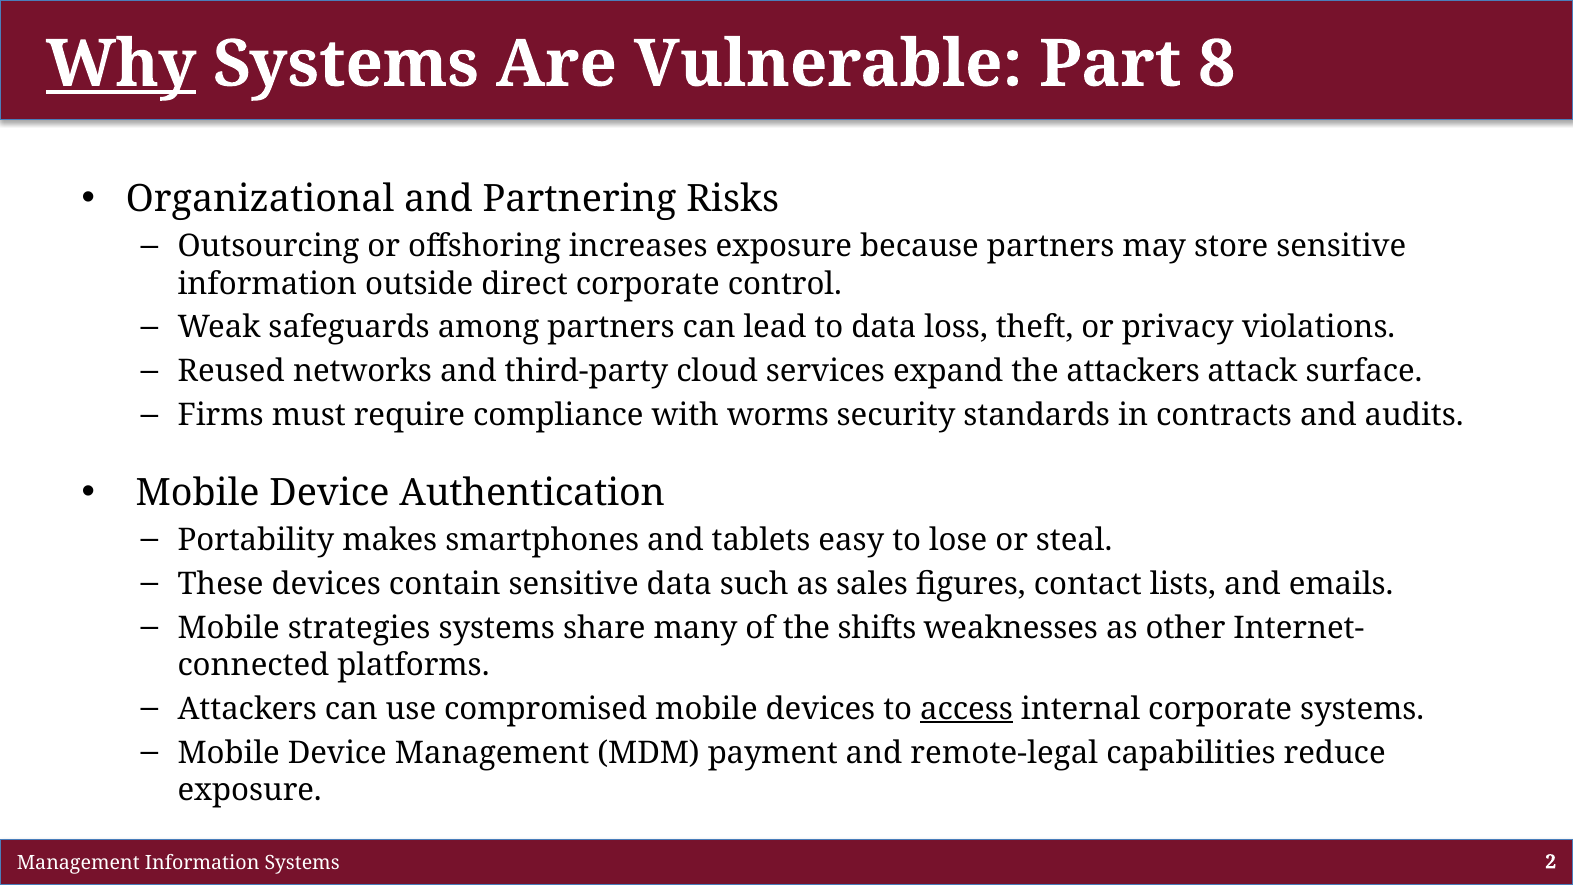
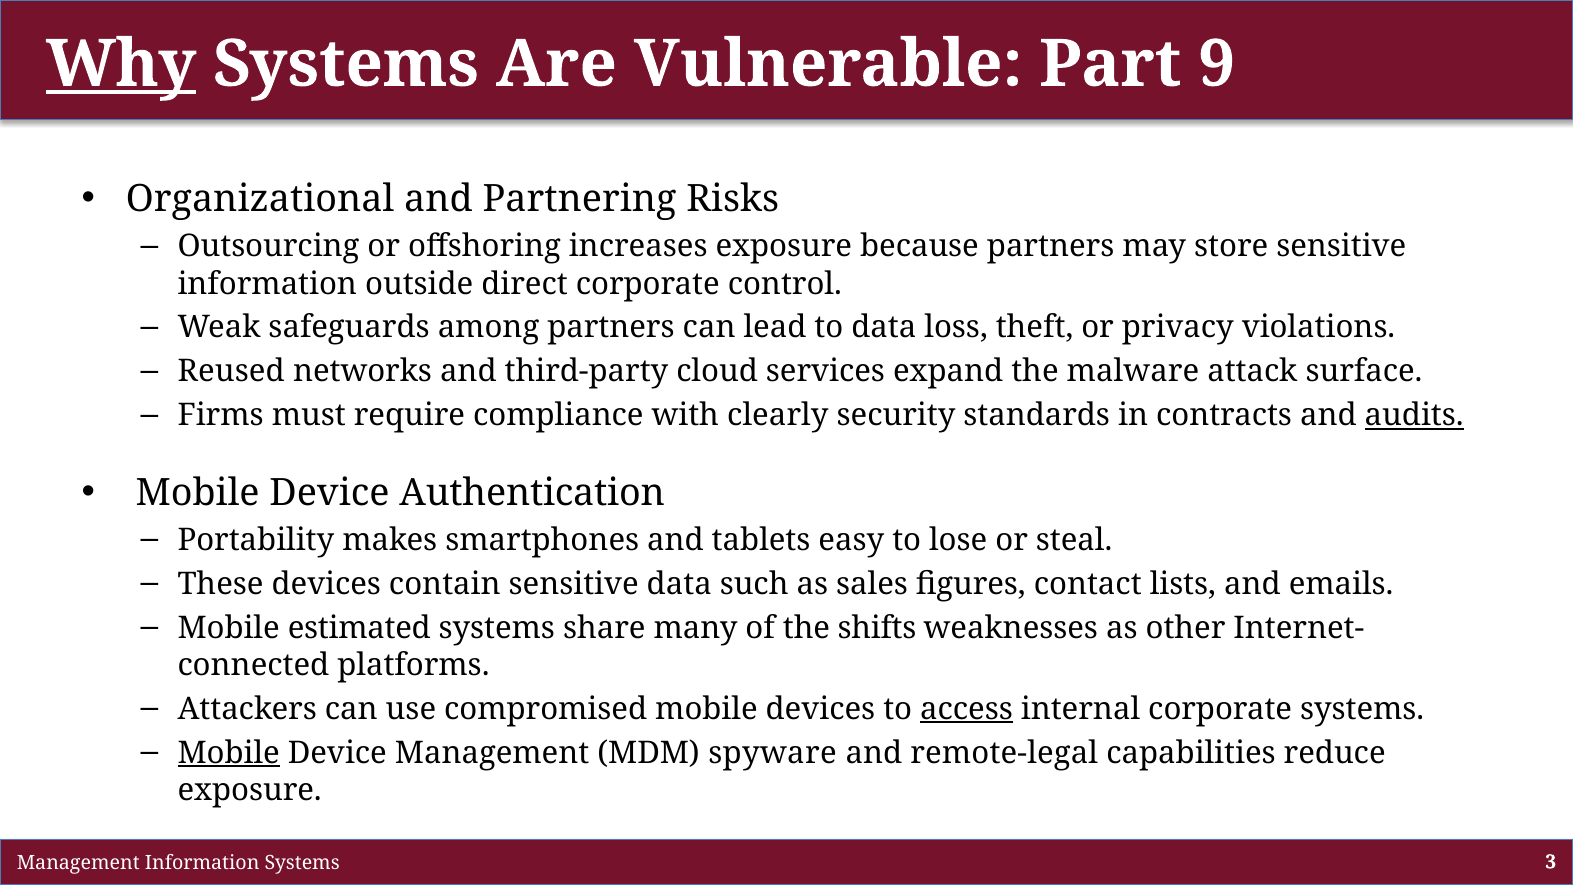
8: 8 -> 9
the attackers: attackers -> malware
worms: worms -> clearly
audits underline: none -> present
strategies: strategies -> estimated
Mobile at (229, 753) underline: none -> present
payment: payment -> spyware
2: 2 -> 3
